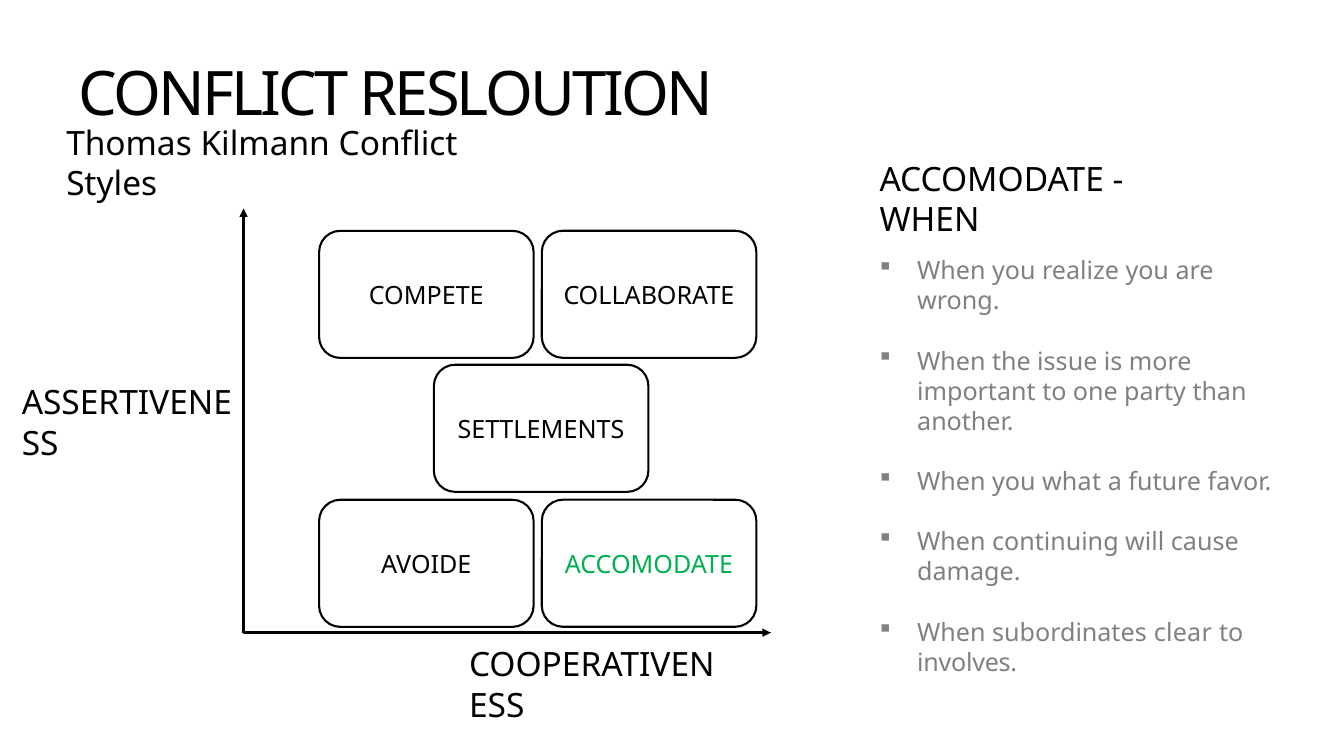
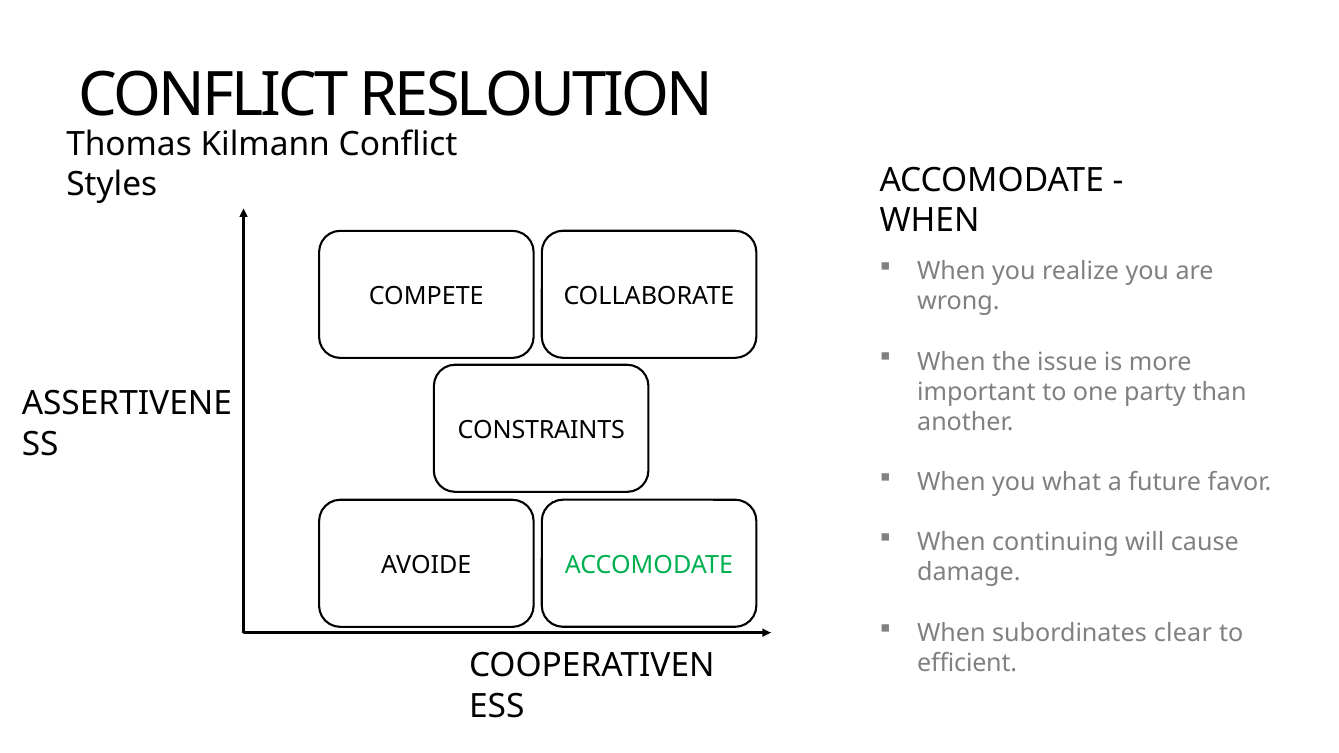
SETTLEMENTS: SETTLEMENTS -> CONSTRAINTS
involves: involves -> efficient
